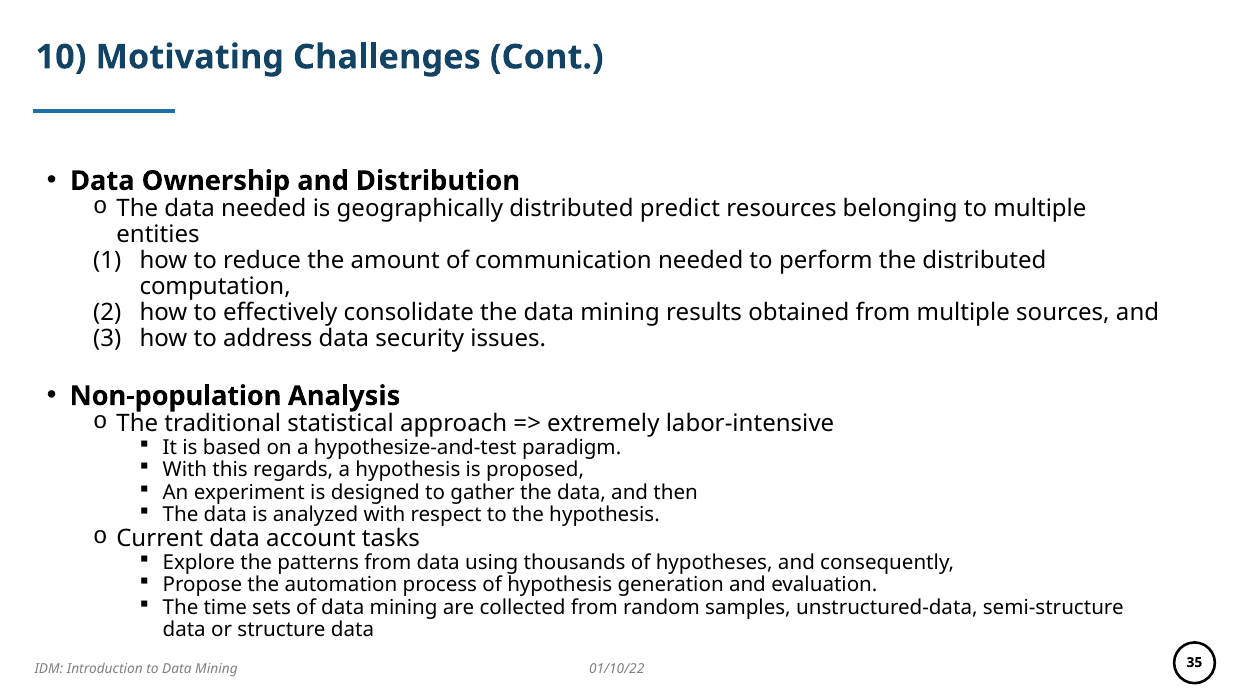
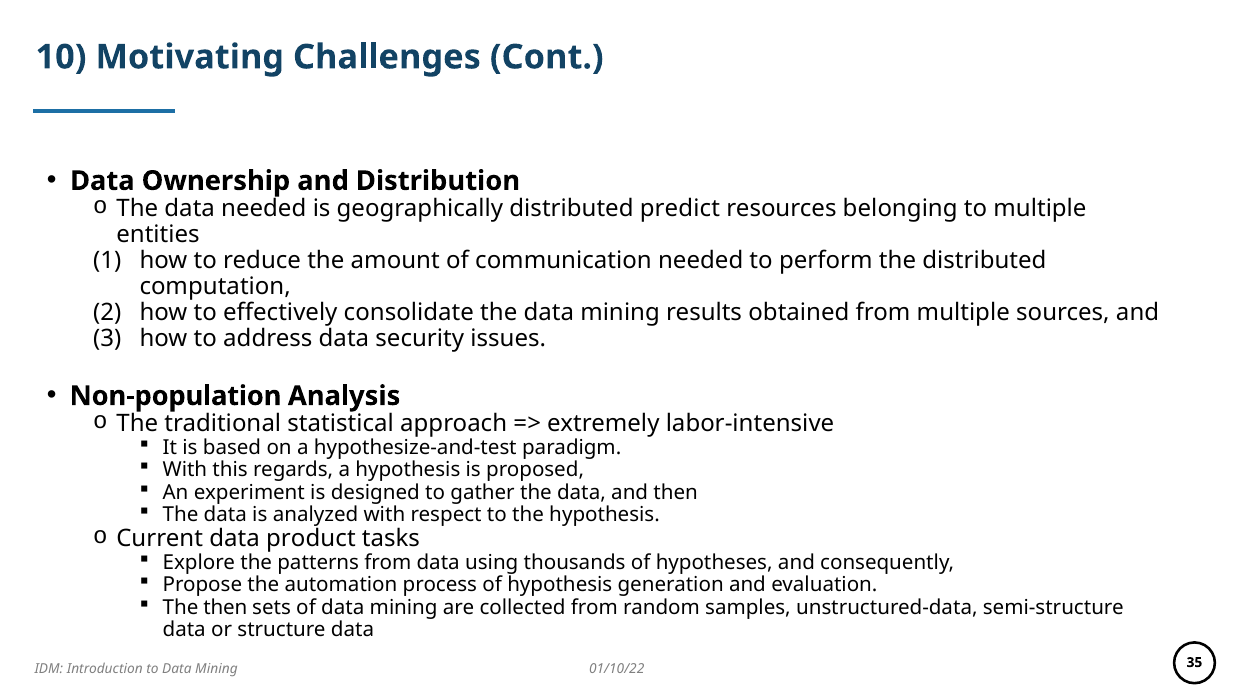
account: account -> product
The time: time -> then
